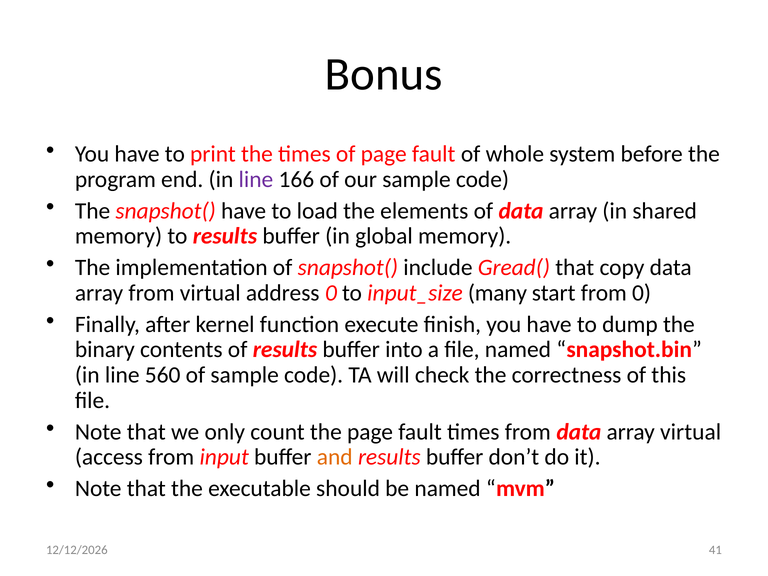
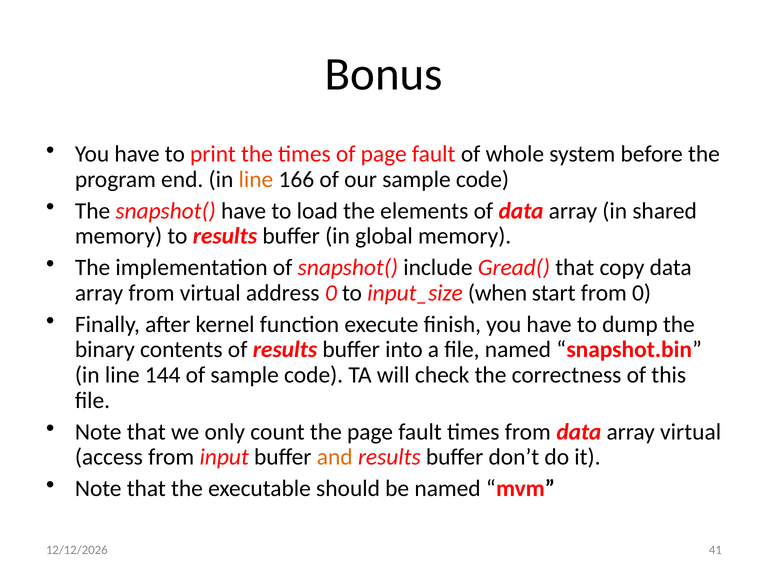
line at (256, 179) colour: purple -> orange
many: many -> when
560: 560 -> 144
